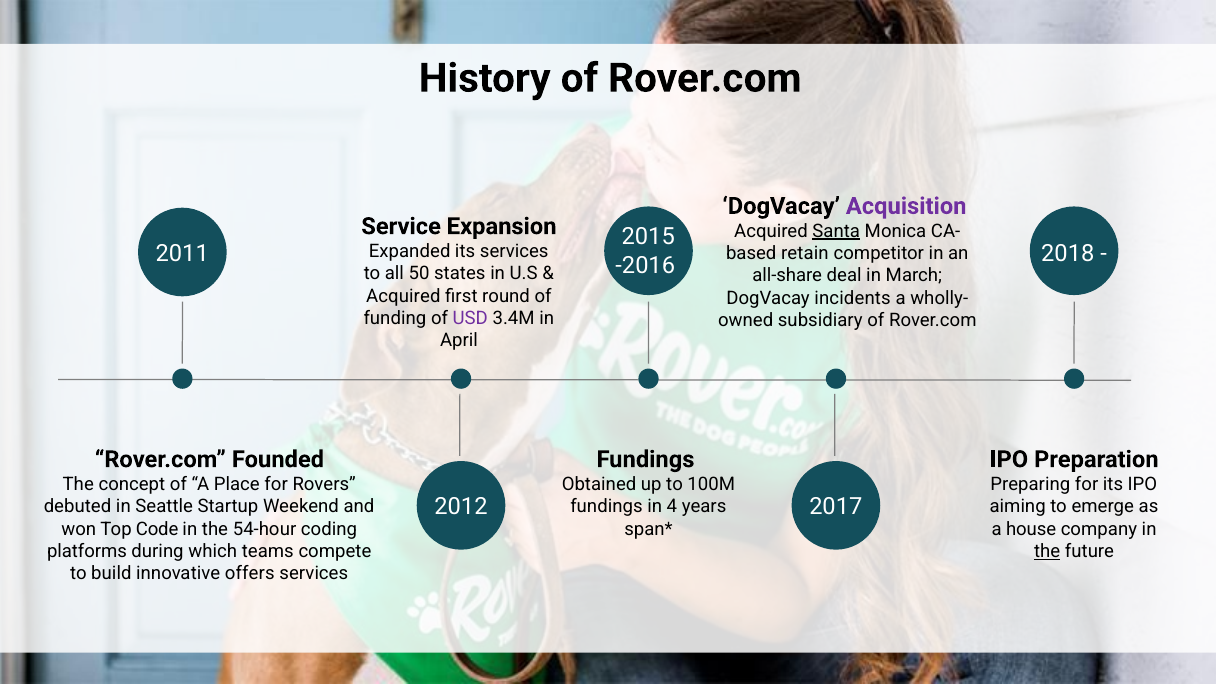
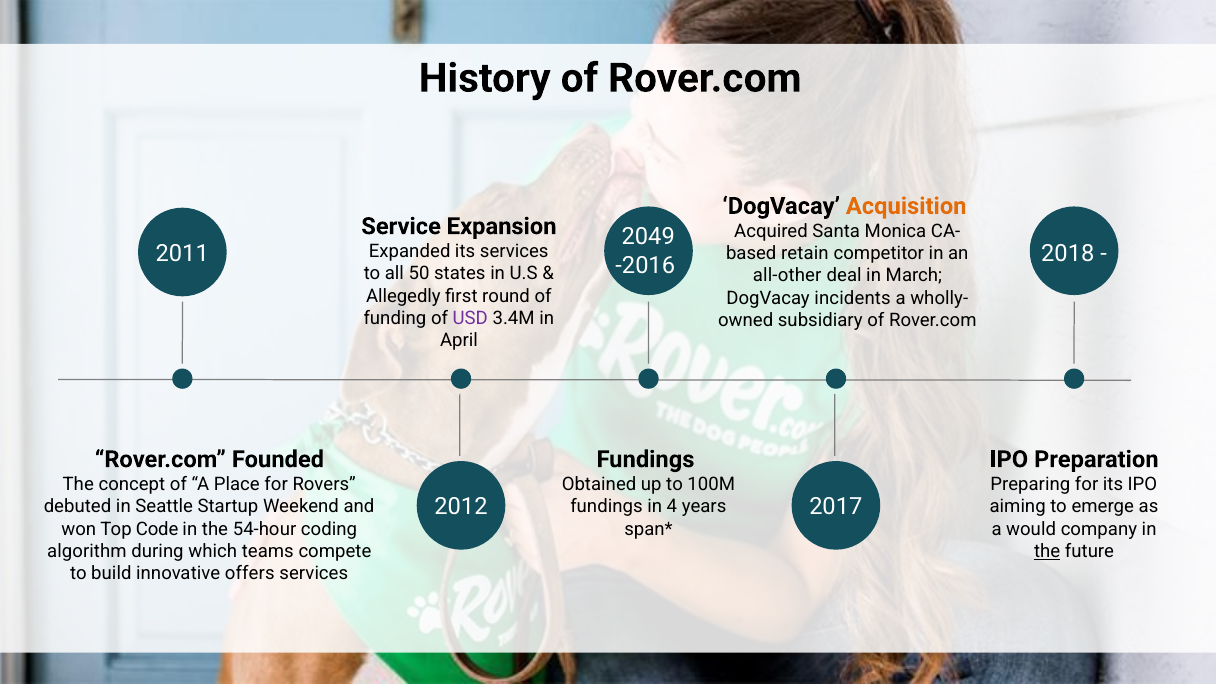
Acquisition colour: purple -> orange
Santa underline: present -> none
2015: 2015 -> 2049
all-share: all-share -> all-other
Acquired at (403, 296): Acquired -> Allegedly
house: house -> would
platforms: platforms -> algorithm
